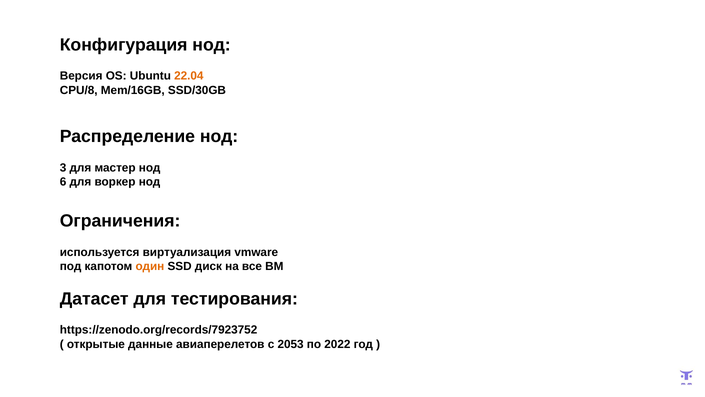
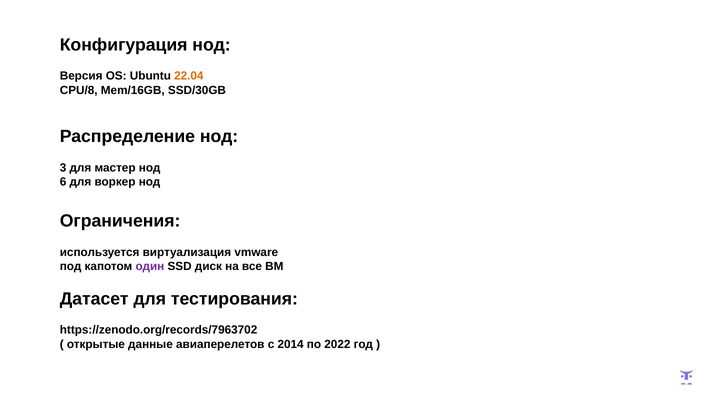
один colour: orange -> purple
https://zenodo.org/records/7923752: https://zenodo.org/records/7923752 -> https://zenodo.org/records/7963702
2053: 2053 -> 2014
